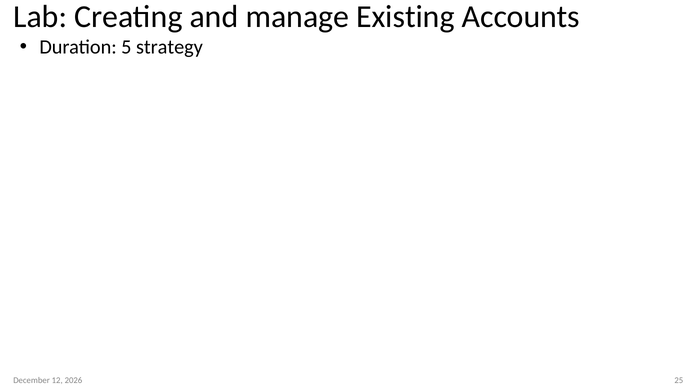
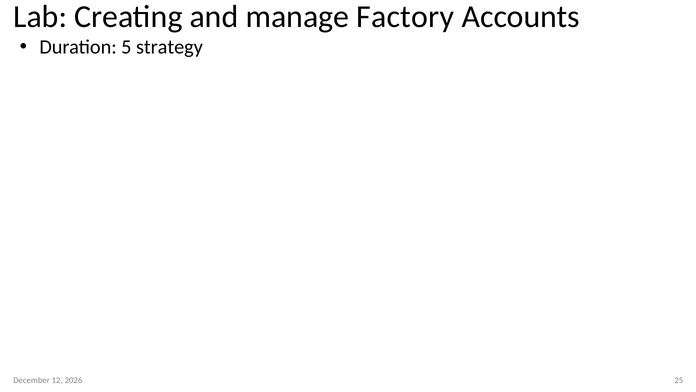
Existing: Existing -> Factory
